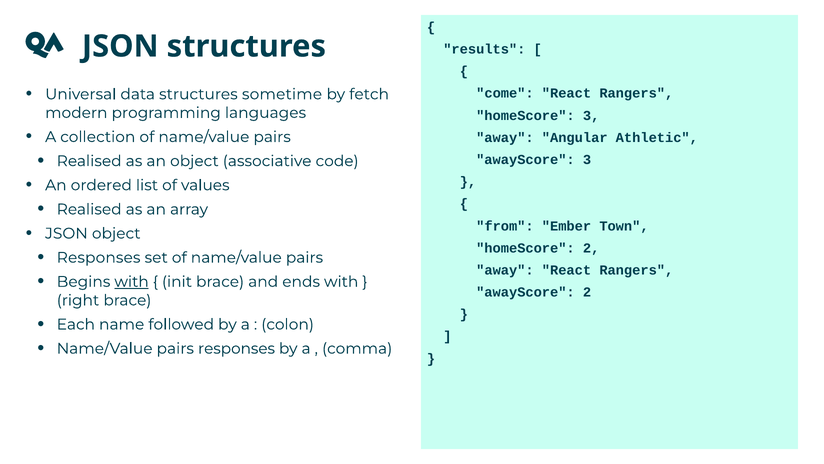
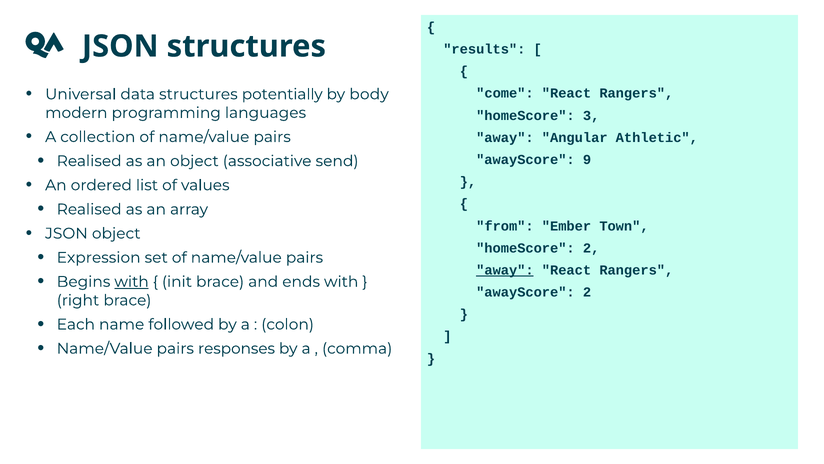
sometime: sometime -> potentially
fetch: fetch -> body
code: code -> send
awayScore 3: 3 -> 9
Responses at (99, 257): Responses -> Expression
away at (505, 270) underline: none -> present
